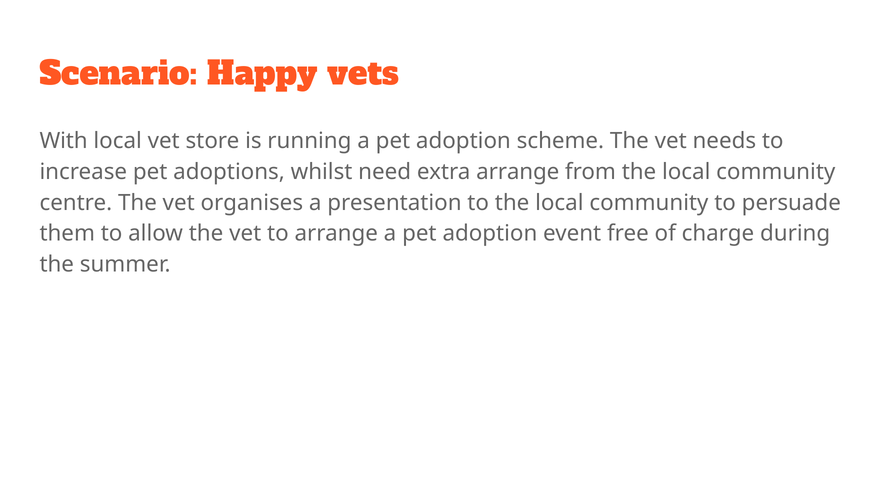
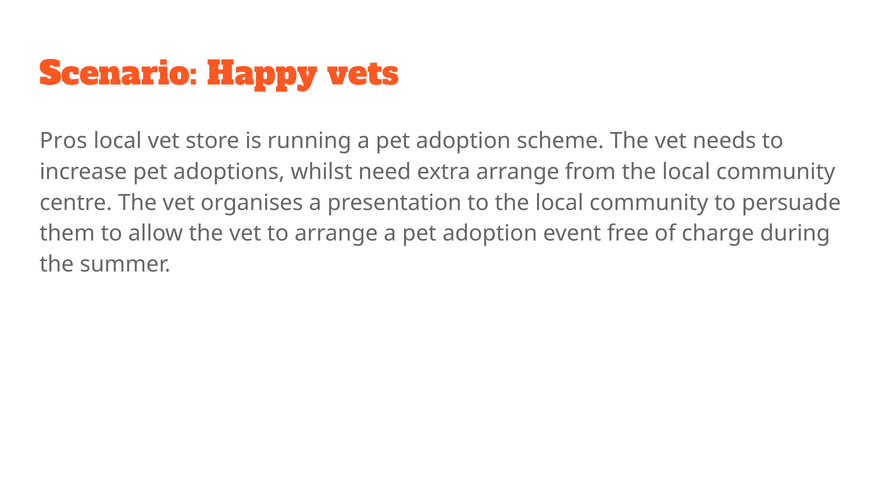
With: With -> Pros
